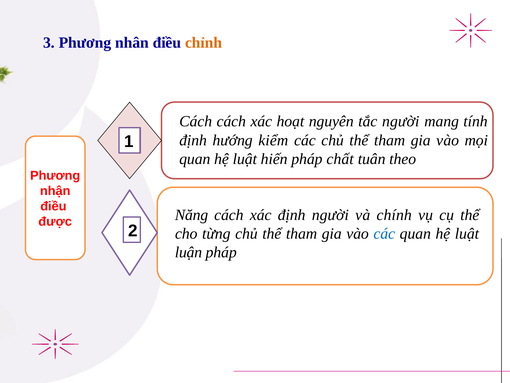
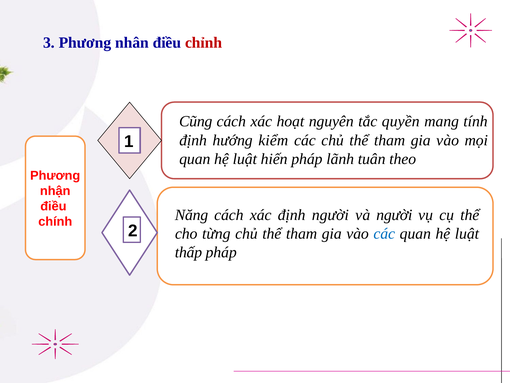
chỉnh colour: orange -> red
Cách at (196, 121): Cách -> Cũng
tắc người: người -> quyền
chất: chất -> lãnh
và chính: chính -> người
được: được -> chính
luận: luận -> thấp
